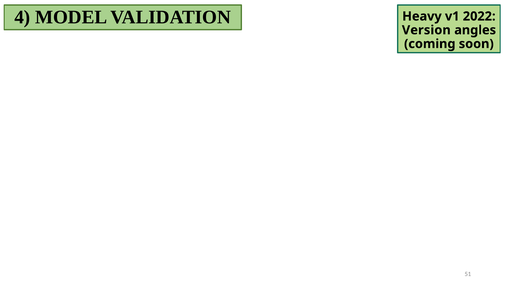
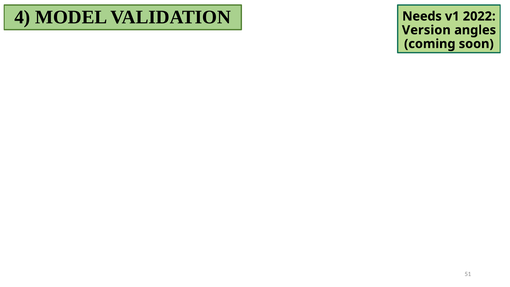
Heavy: Heavy -> Needs
